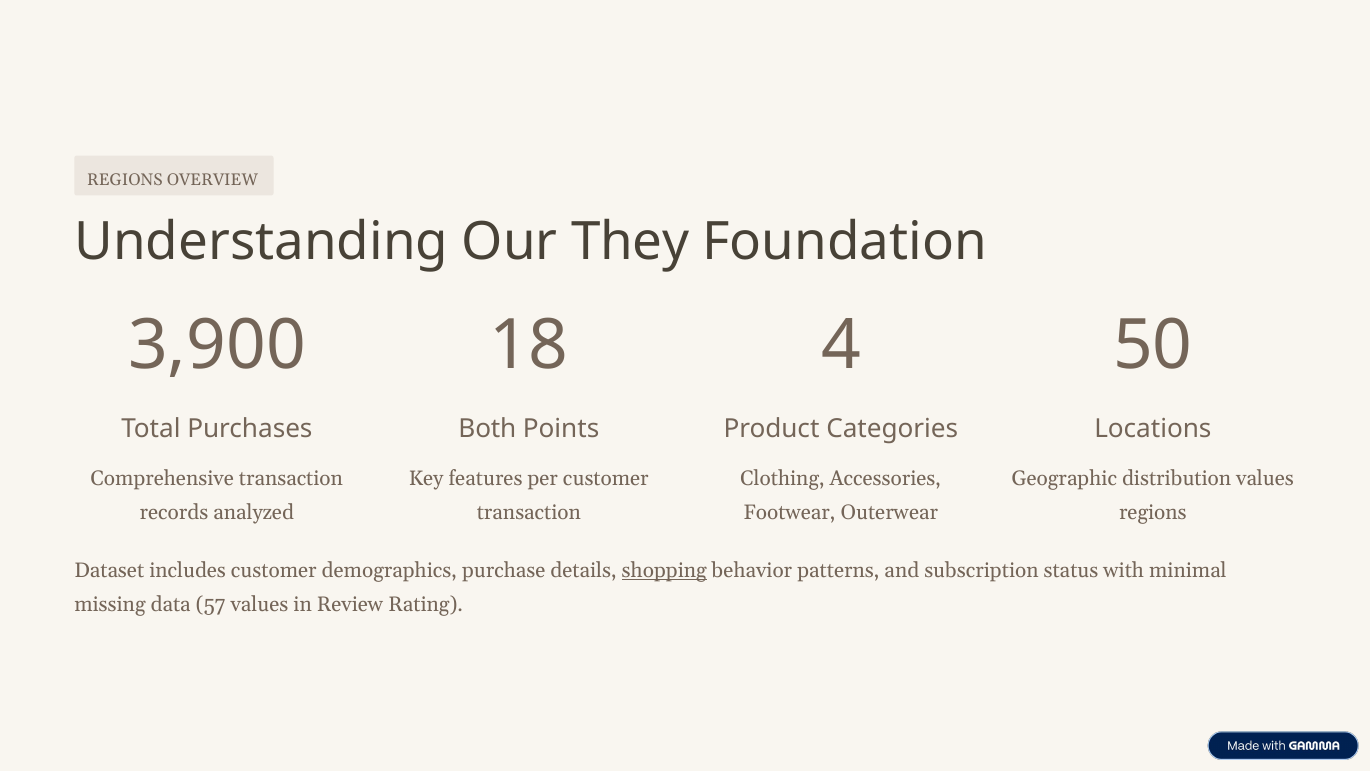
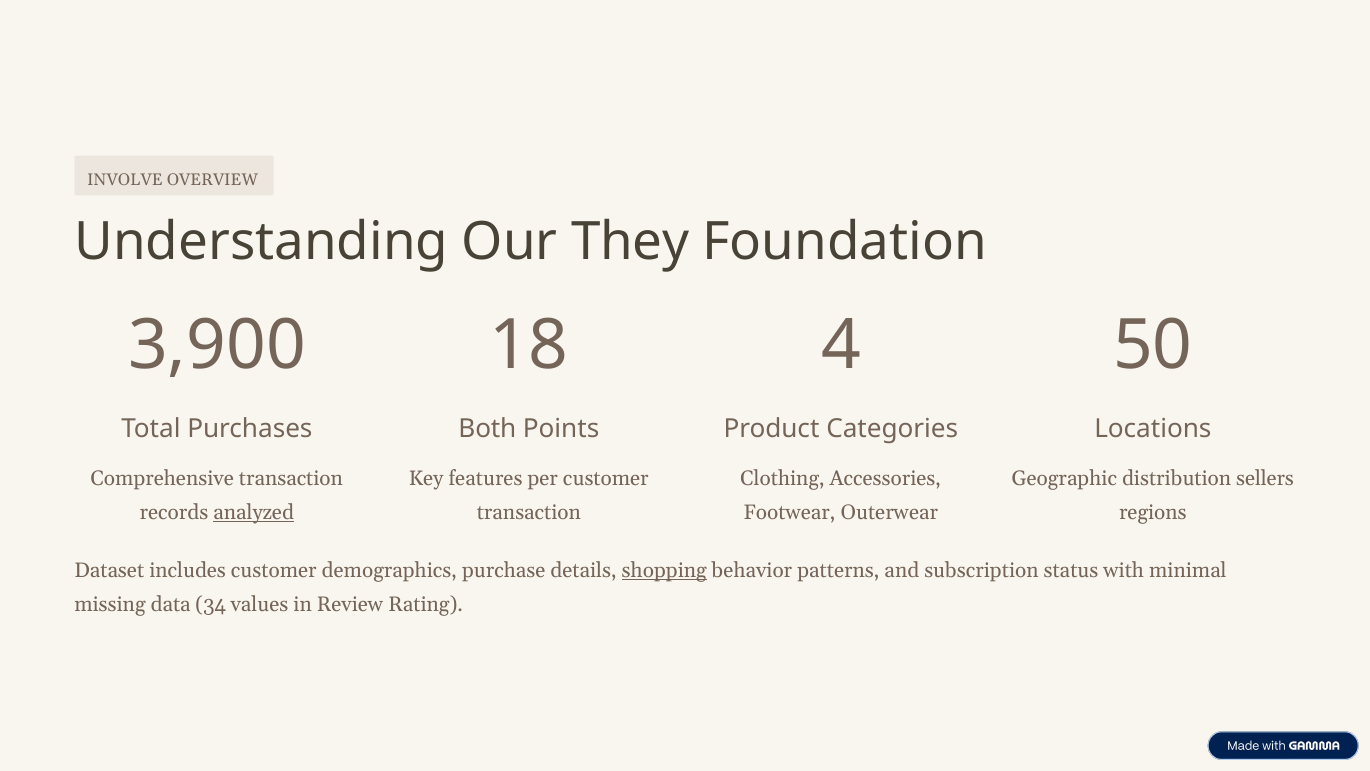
REGIONS at (125, 180): REGIONS -> INVOLVE
distribution values: values -> sellers
analyzed underline: none -> present
57: 57 -> 34
